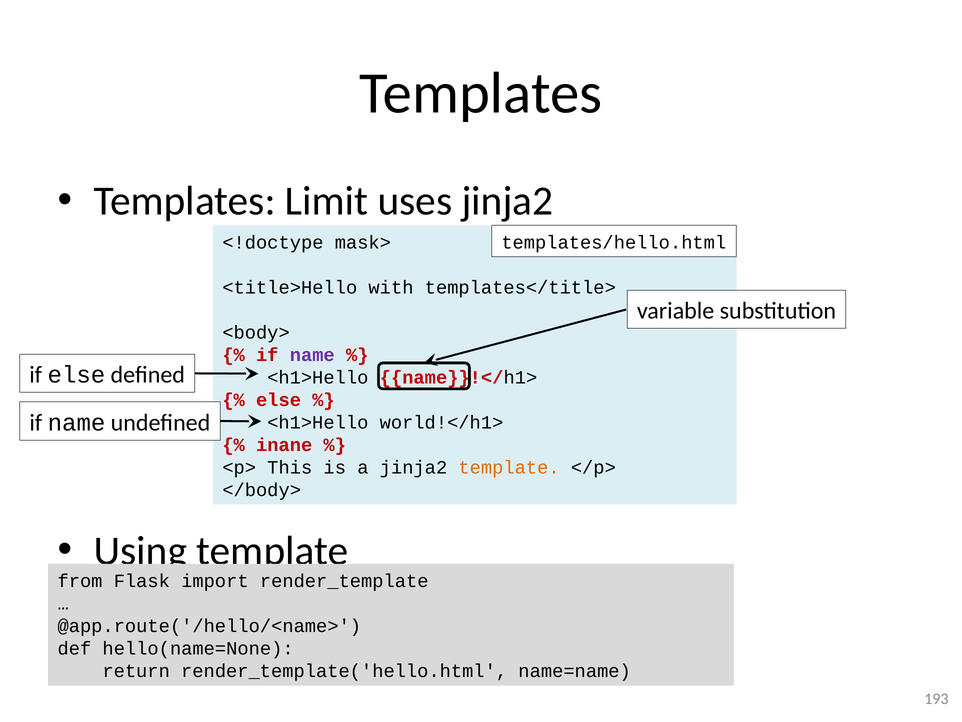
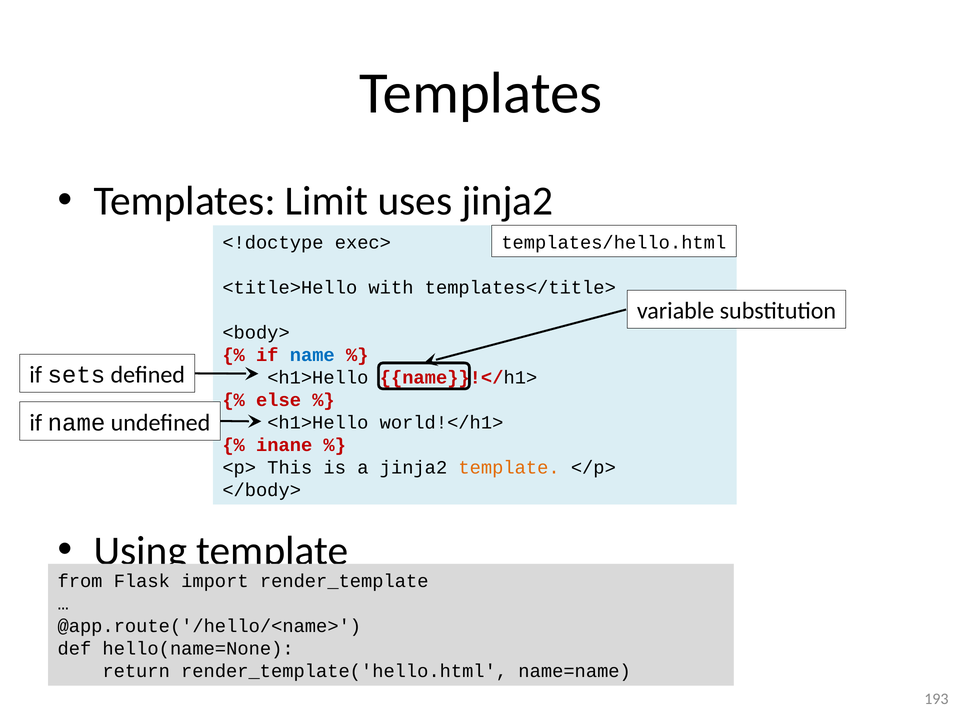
mask>: mask> -> exec>
name at (312, 355) colour: purple -> blue
if else: else -> sets
